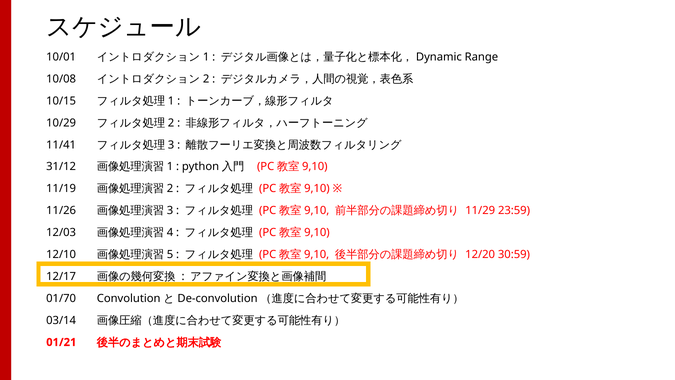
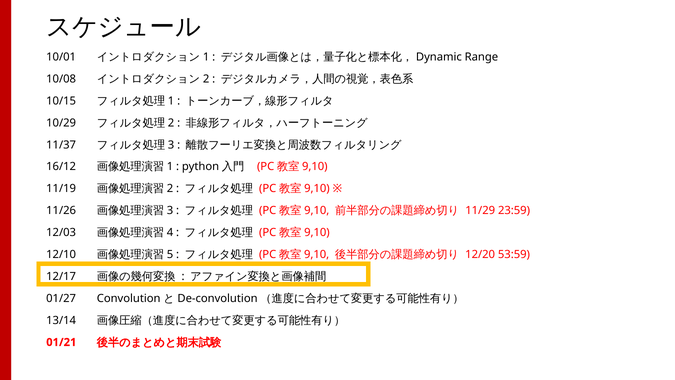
11/41: 11/41 -> 11/37
31/12: 31/12 -> 16/12
30:59: 30:59 -> 53:59
01/70: 01/70 -> 01/27
03/14: 03/14 -> 13/14
